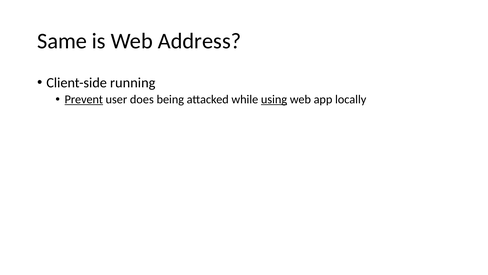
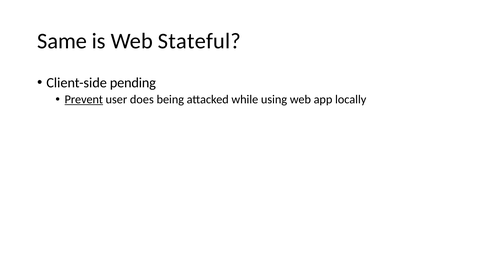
Address: Address -> Stateful
running: running -> pending
using underline: present -> none
